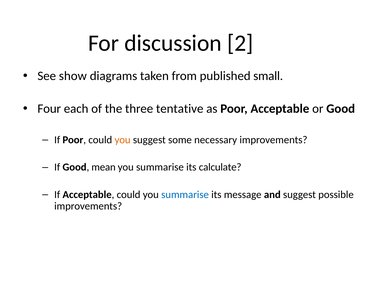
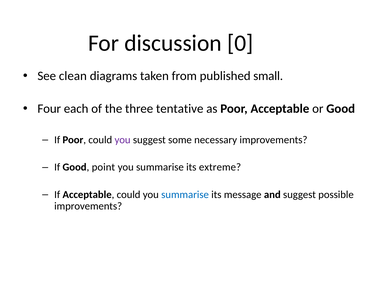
2: 2 -> 0
show: show -> clean
you at (123, 140) colour: orange -> purple
mean: mean -> point
calculate: calculate -> extreme
